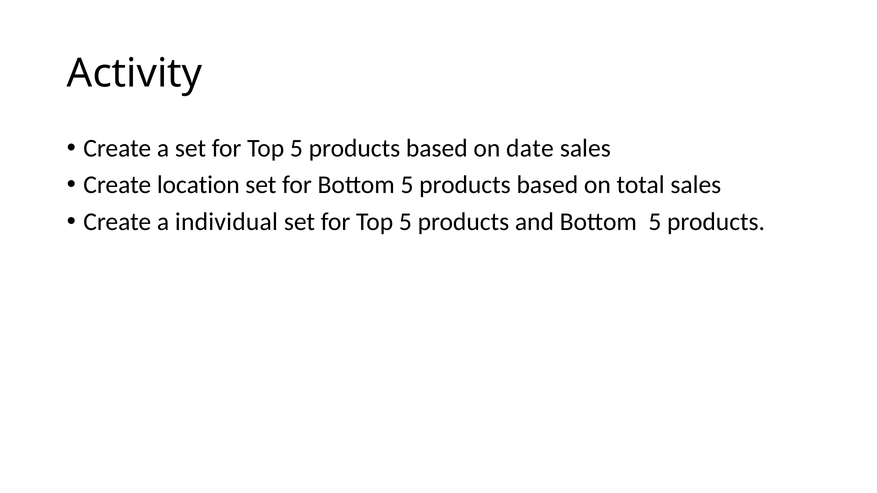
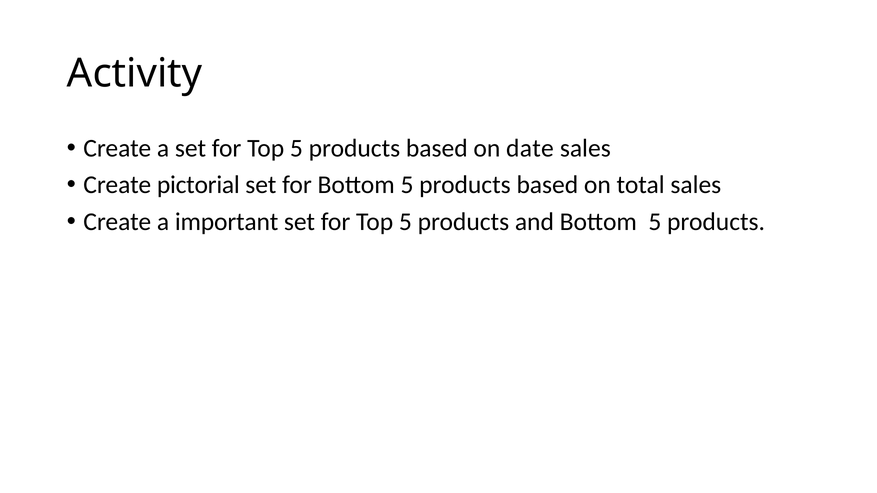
location: location -> pictorial
individual: individual -> important
